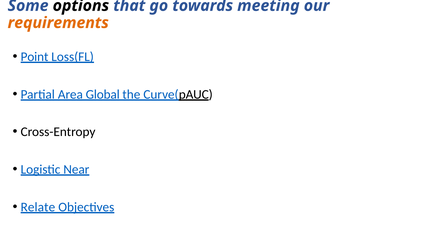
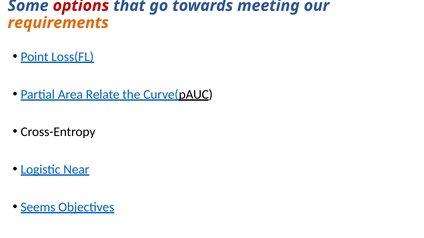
options colour: black -> red
Global: Global -> Relate
Relate: Relate -> Seems
